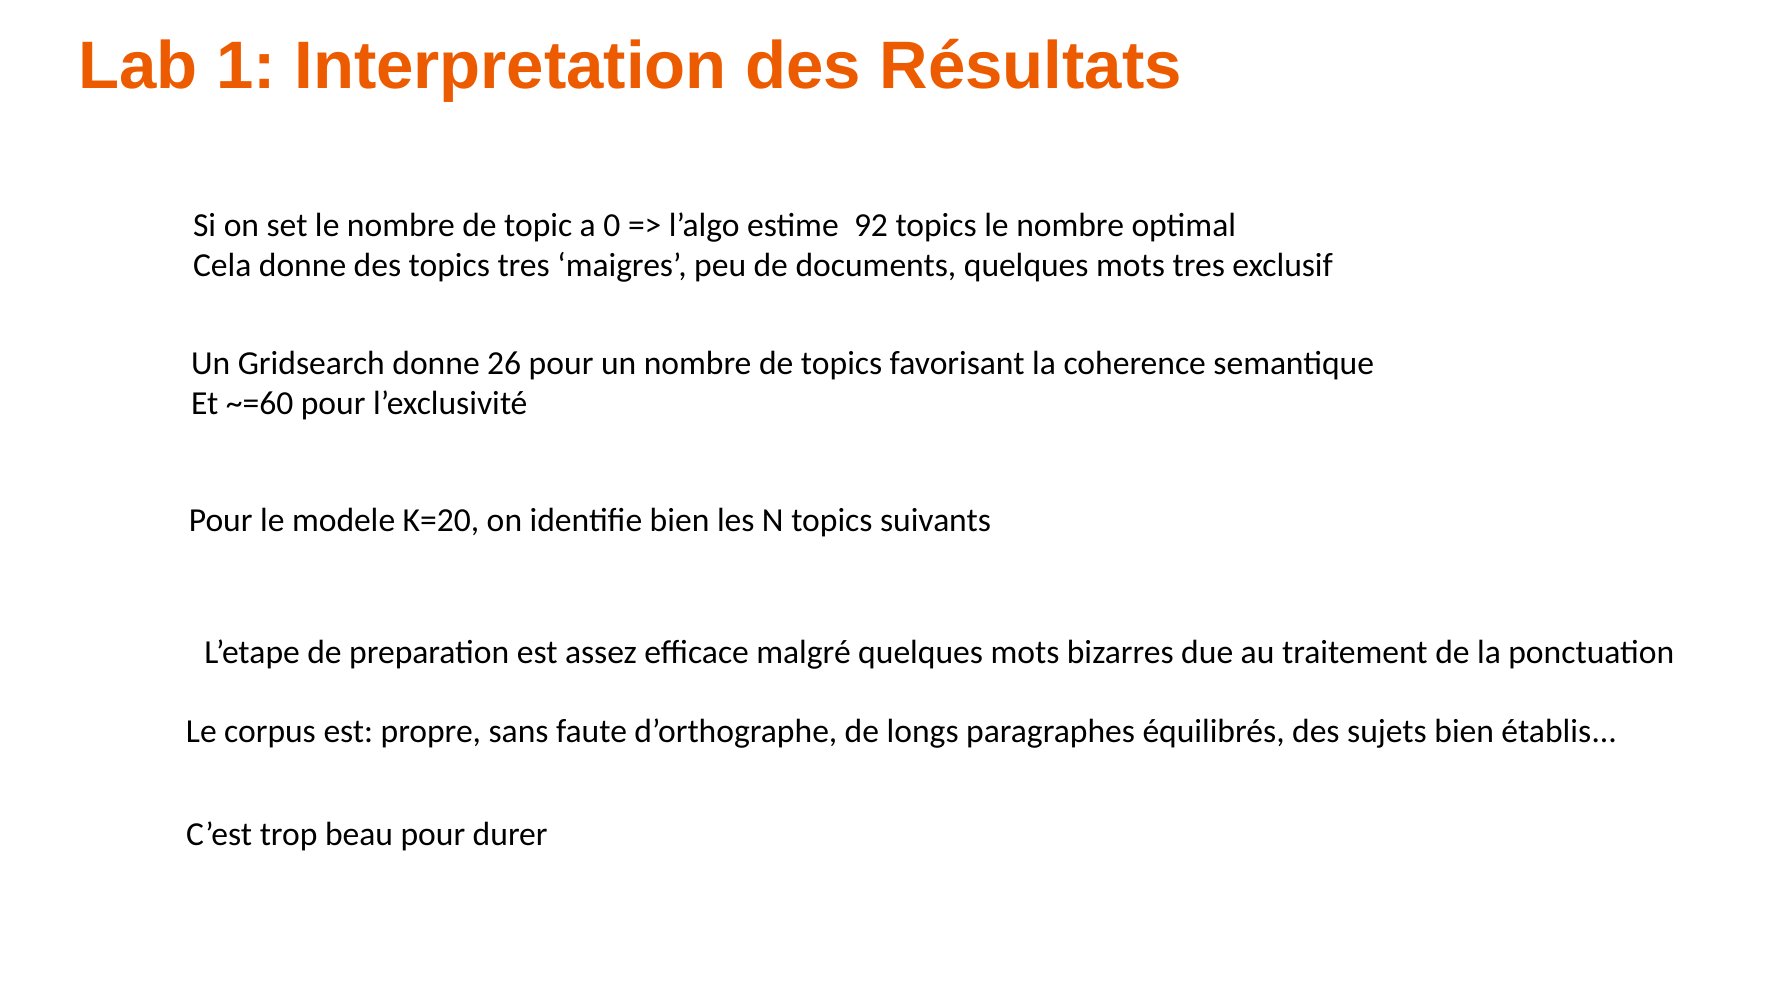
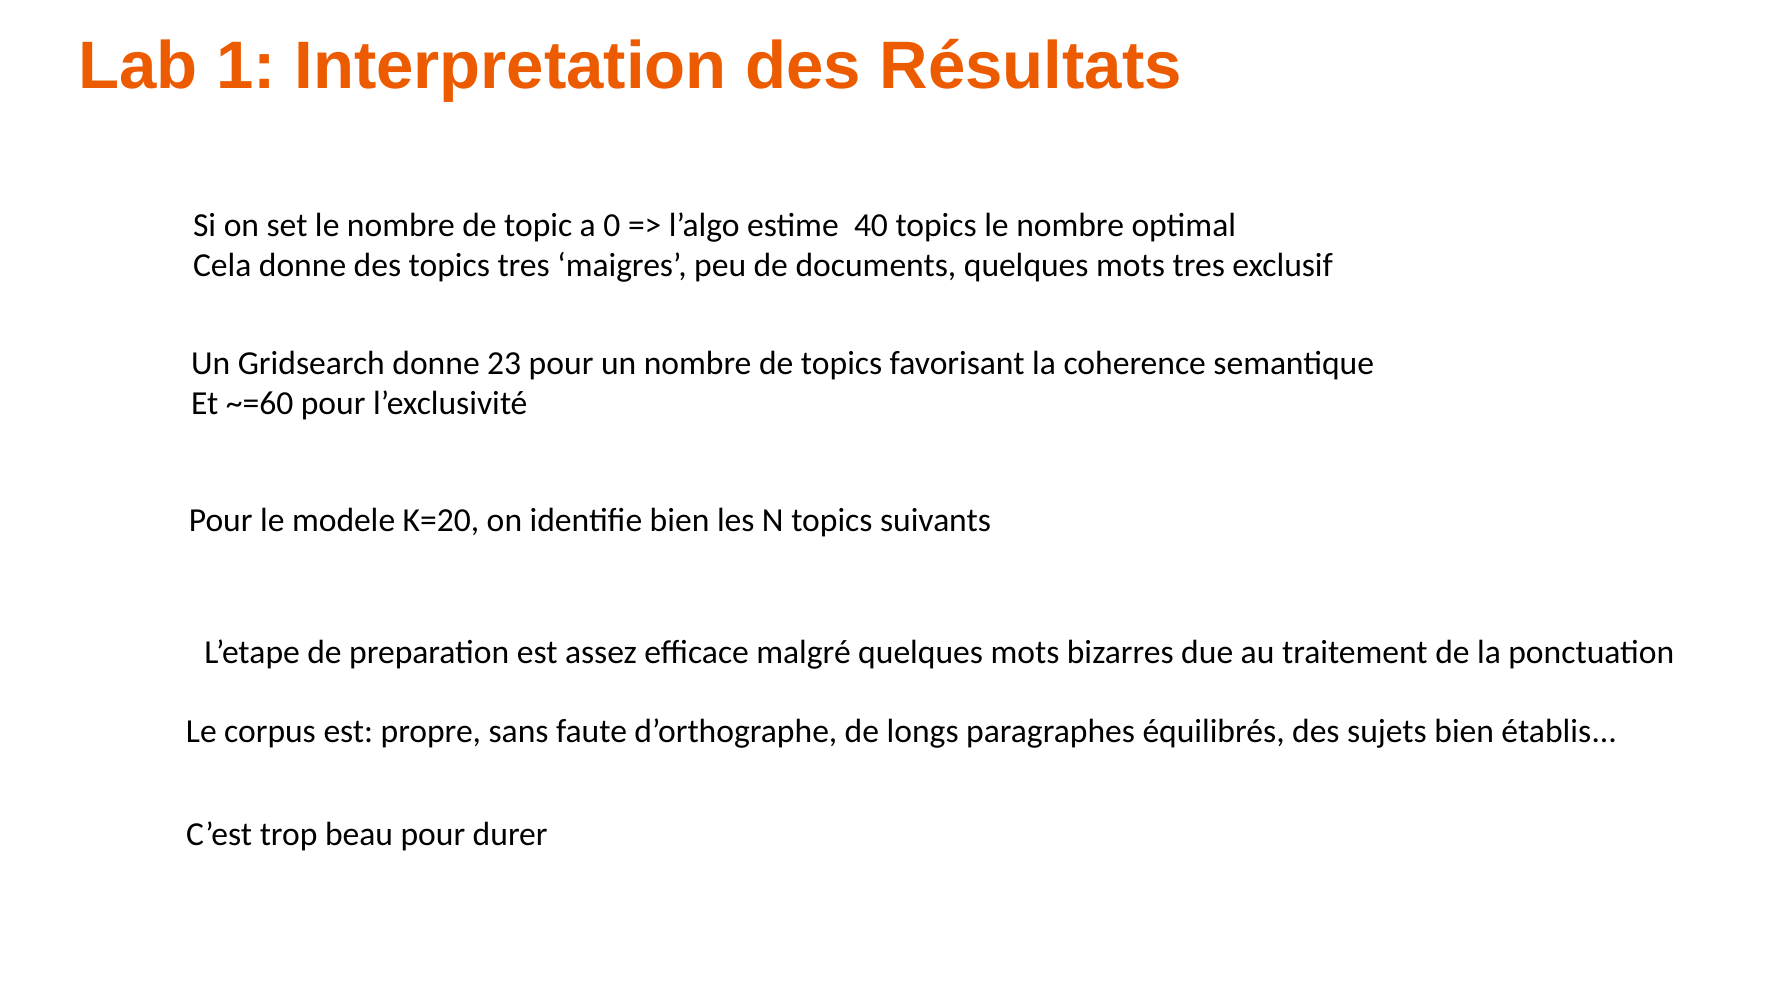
92: 92 -> 40
26: 26 -> 23
